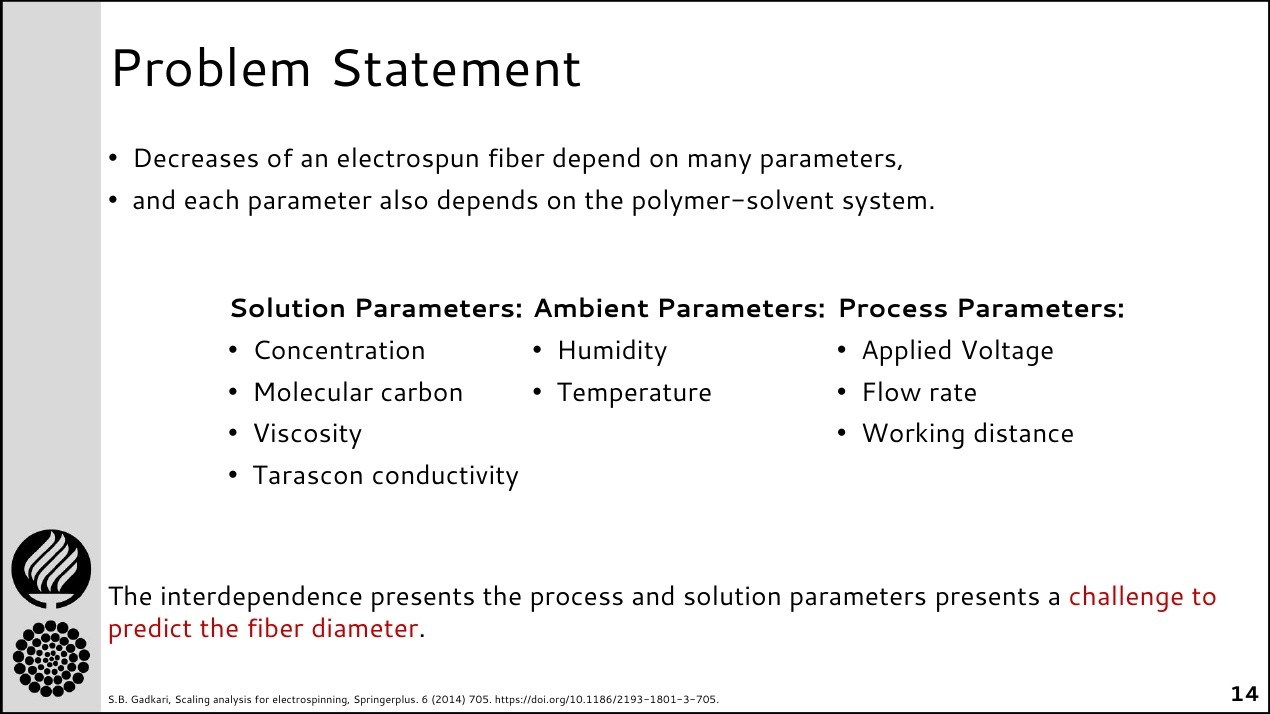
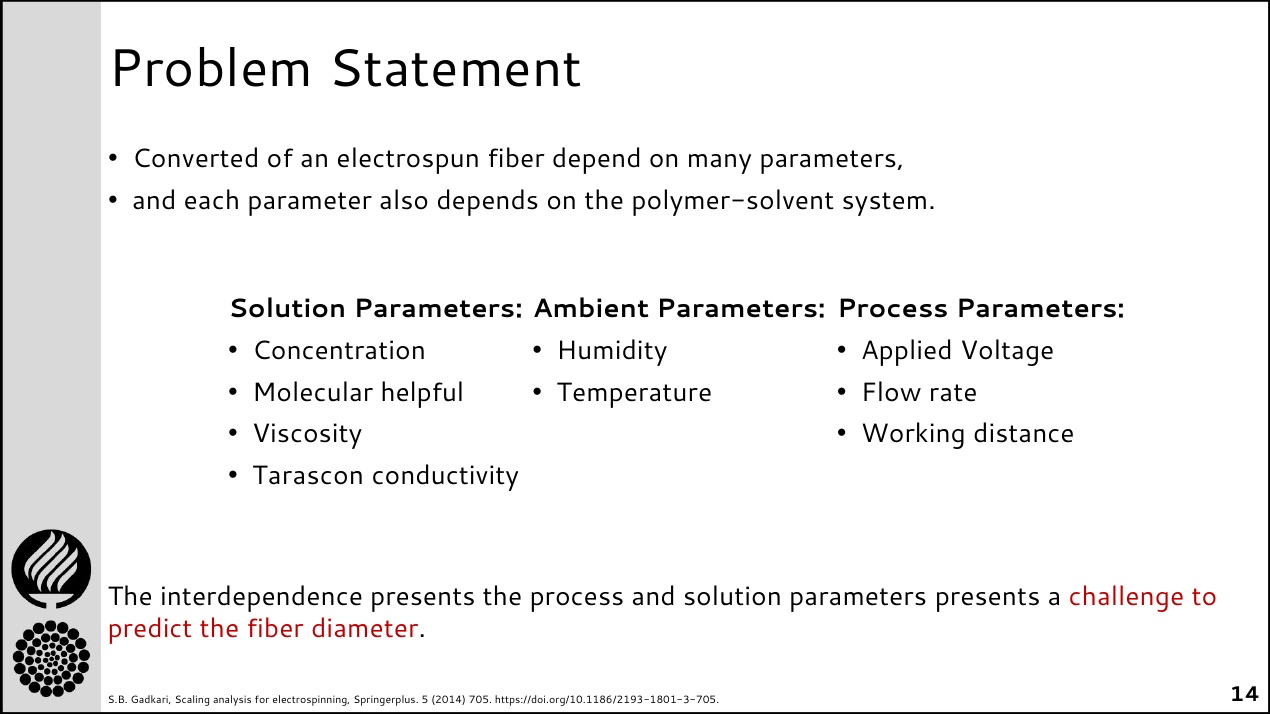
Decreases: Decreases -> Converted
carbon: carbon -> helpful
6: 6 -> 5
